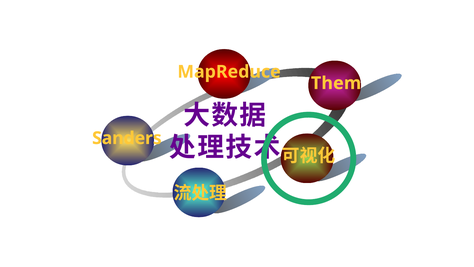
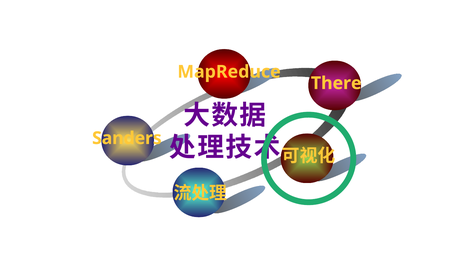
Them: Them -> There
